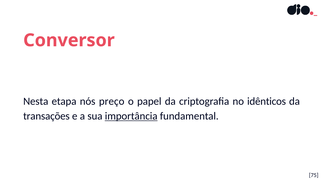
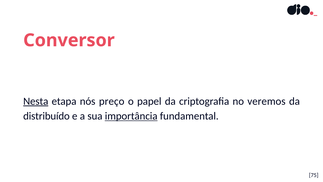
Nesta underline: none -> present
idênticos: idênticos -> veremos
transações: transações -> distribuído
